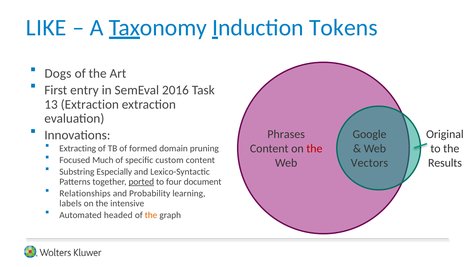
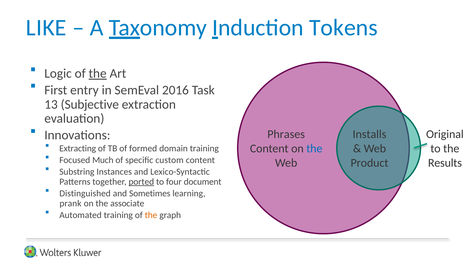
Dogs: Dogs -> Logic
the at (98, 74) underline: none -> present
13 Extraction: Extraction -> Subjective
Google: Google -> Installs
domain pruning: pruning -> training
the at (314, 149) colour: red -> blue
Vectors: Vectors -> Product
Especially: Especially -> Instances
Relationships: Relationships -> Distinguished
Probability: Probability -> Sometimes
labels: labels -> prank
intensive: intensive -> associate
Automated headed: headed -> training
